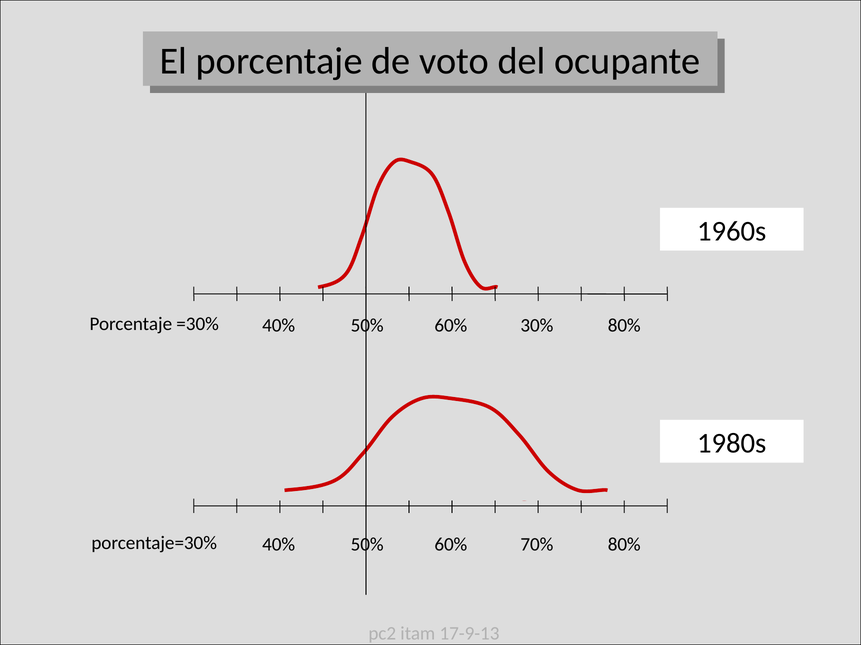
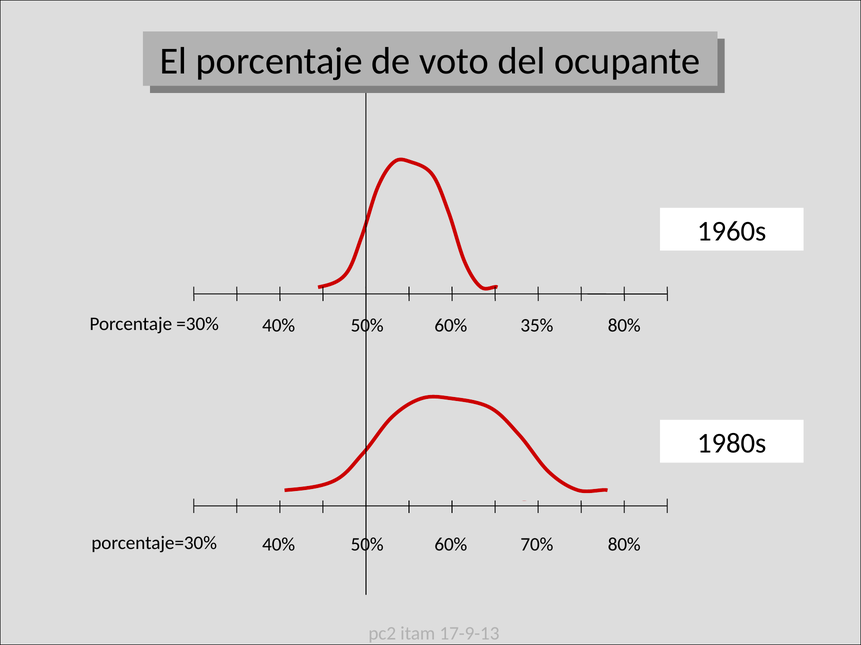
30%: 30% -> 35%
